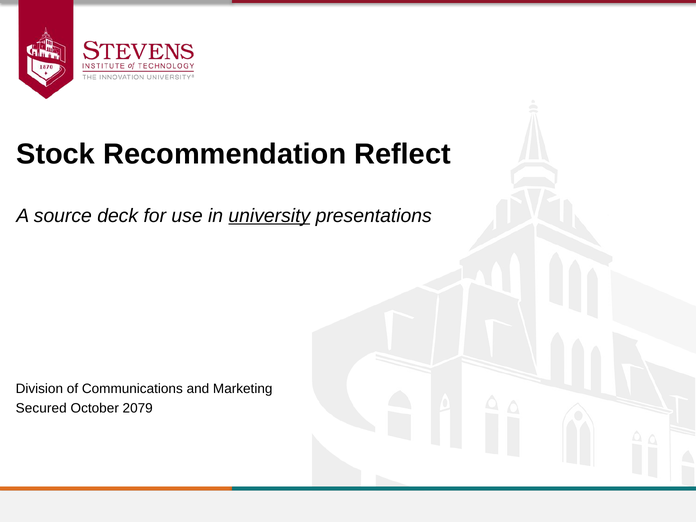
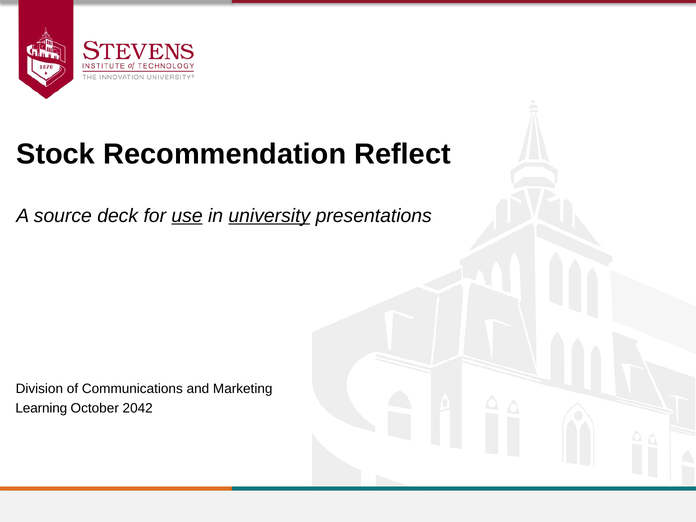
use underline: none -> present
Secured: Secured -> Learning
2079: 2079 -> 2042
